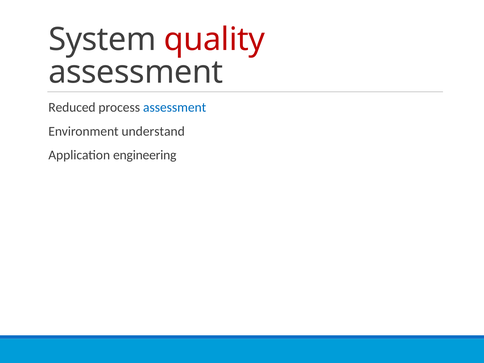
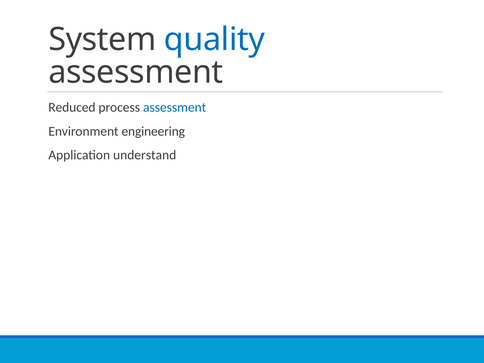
quality colour: red -> blue
understand: understand -> engineering
engineering: engineering -> understand
